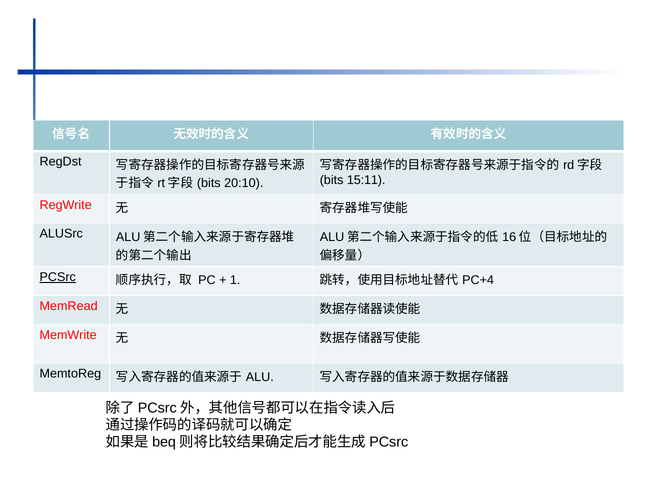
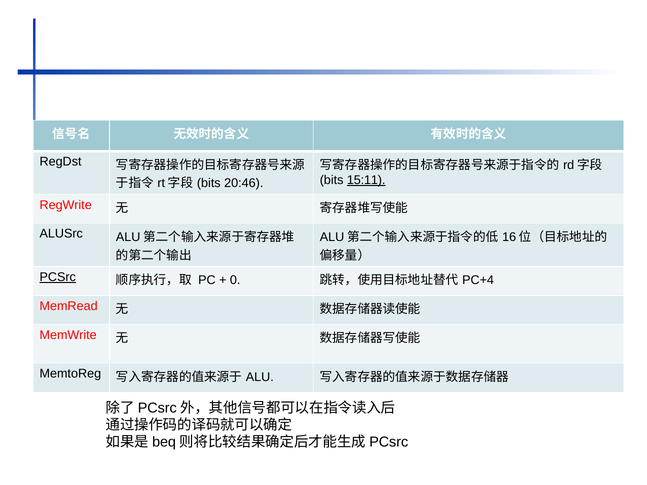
15:11 underline: none -> present
20:10: 20:10 -> 20:46
1: 1 -> 0
